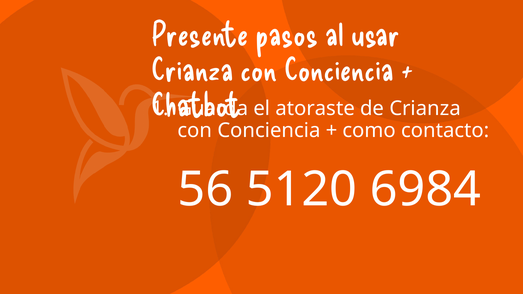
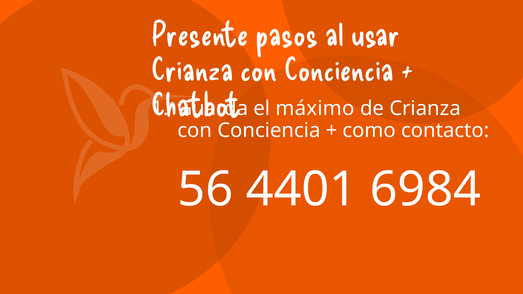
atoraste: atoraste -> máximo
5120: 5120 -> 4401
